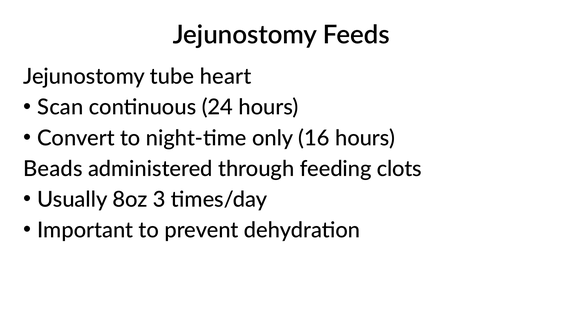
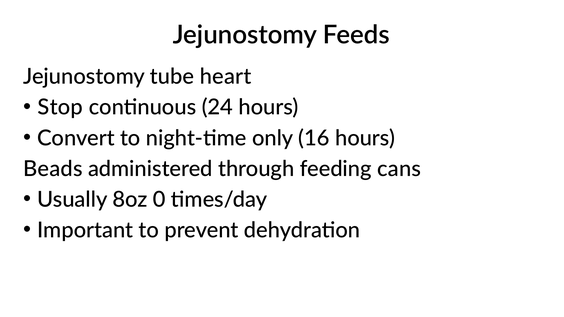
Scan: Scan -> Stop
clots: clots -> cans
3: 3 -> 0
